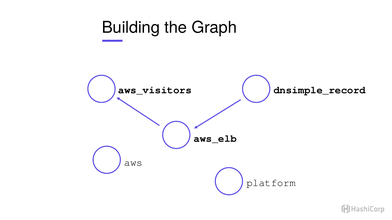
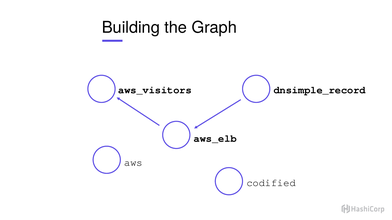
platform: platform -> codified
